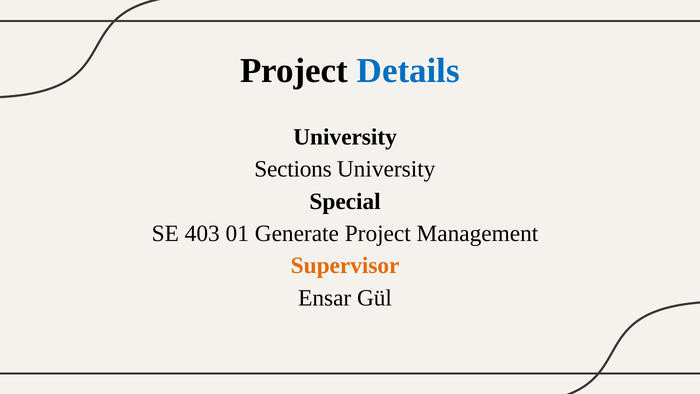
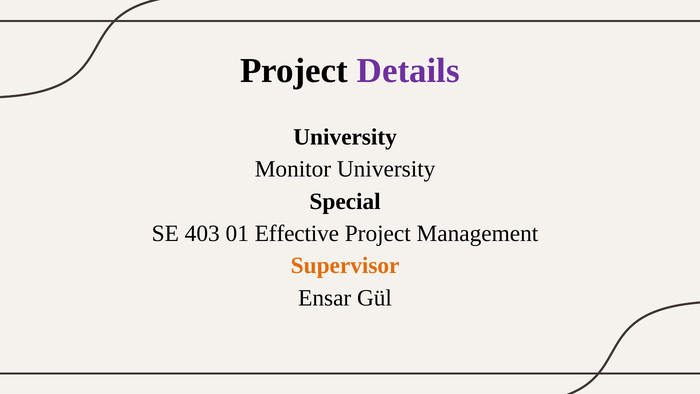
Details colour: blue -> purple
Sections: Sections -> Monitor
Generate: Generate -> Effective
